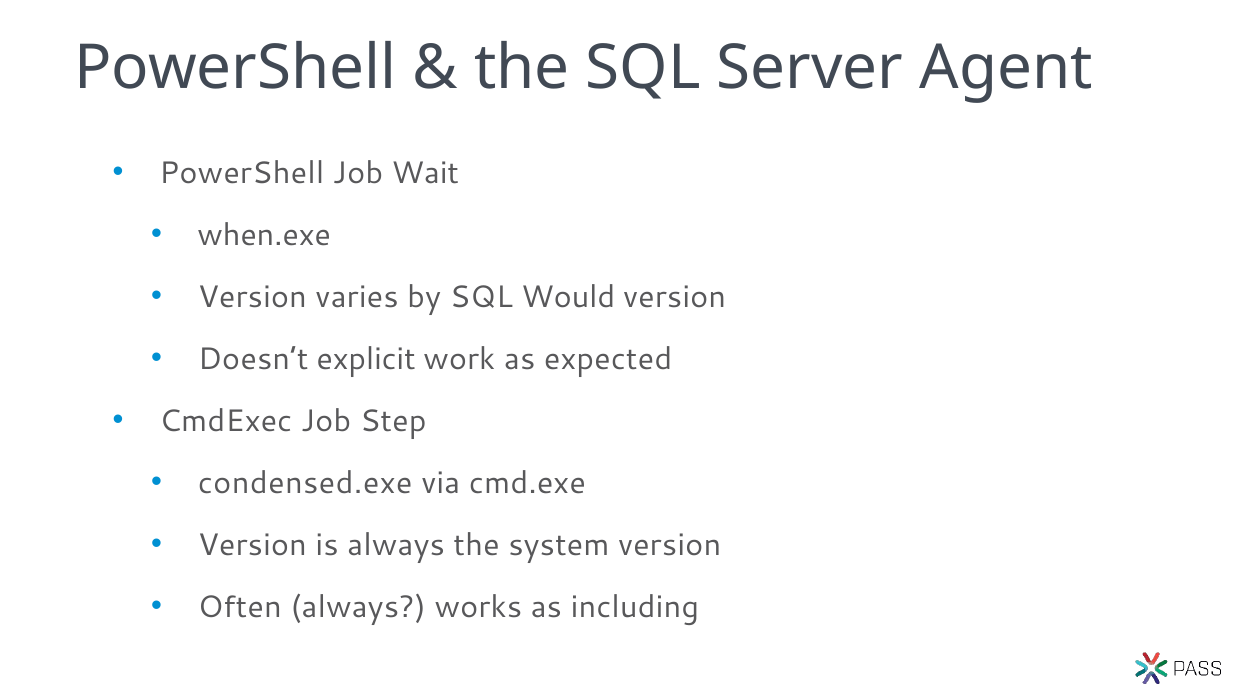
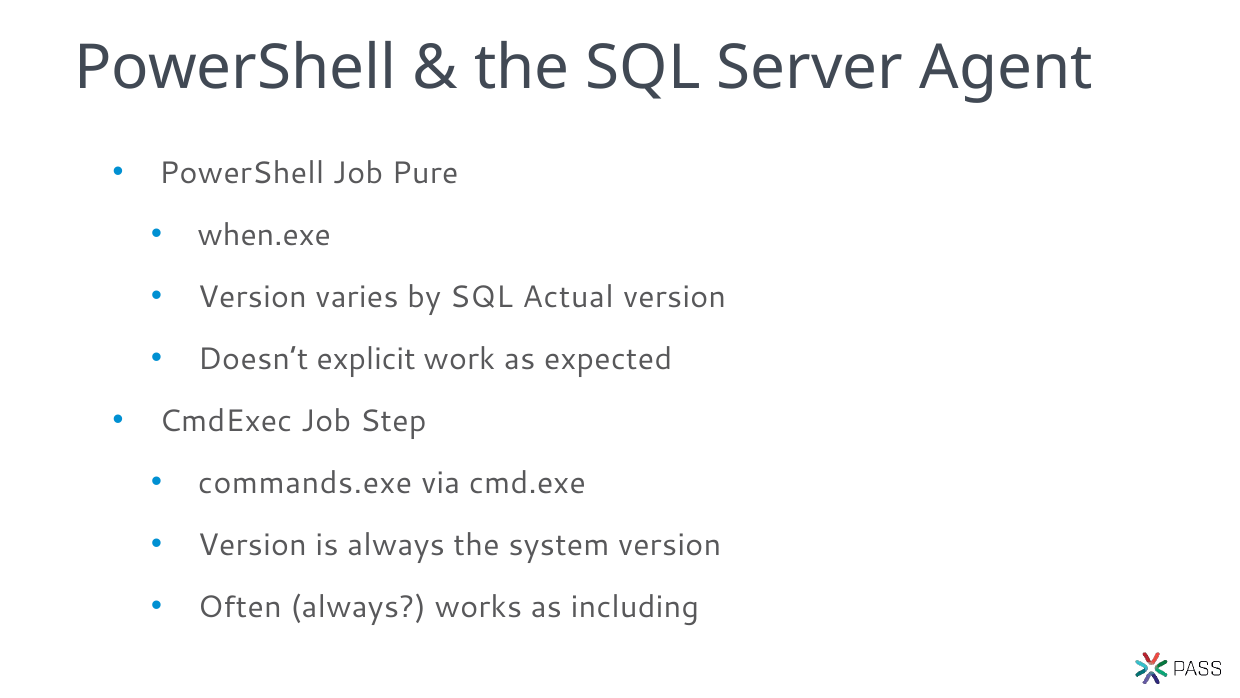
Wait: Wait -> Pure
Would: Would -> Actual
condensed.exe: condensed.exe -> commands.exe
